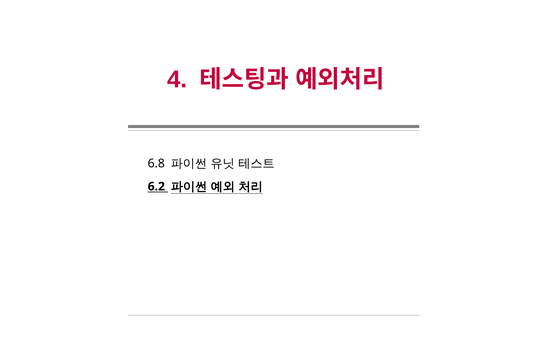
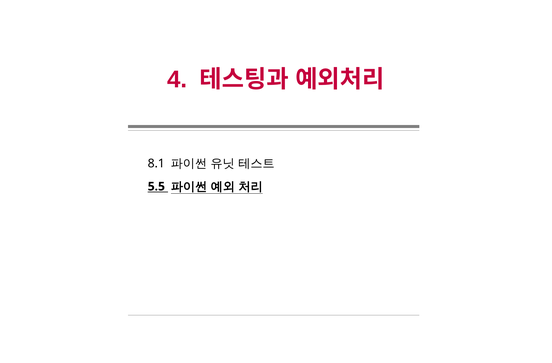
6.8: 6.8 -> 8.1
6.2: 6.2 -> 5.5
